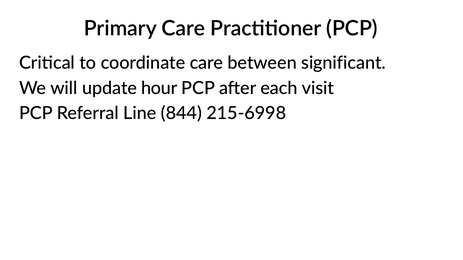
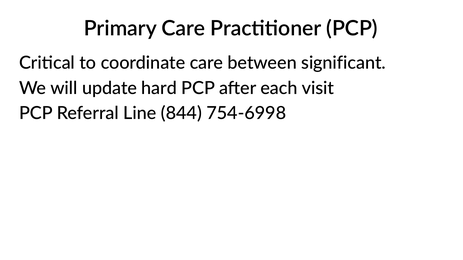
hour: hour -> hard
215-6998: 215-6998 -> 754-6998
